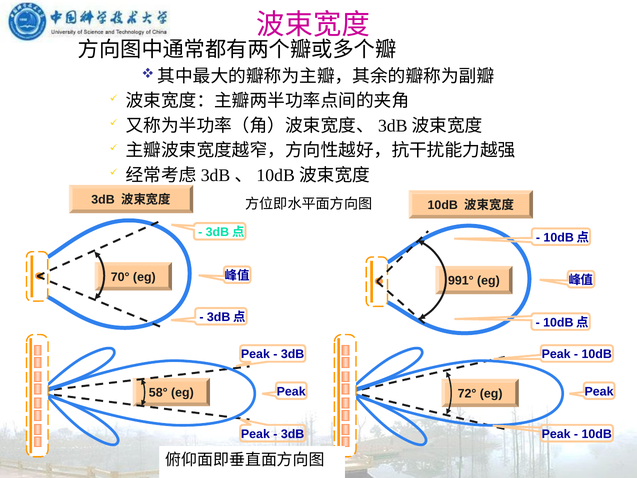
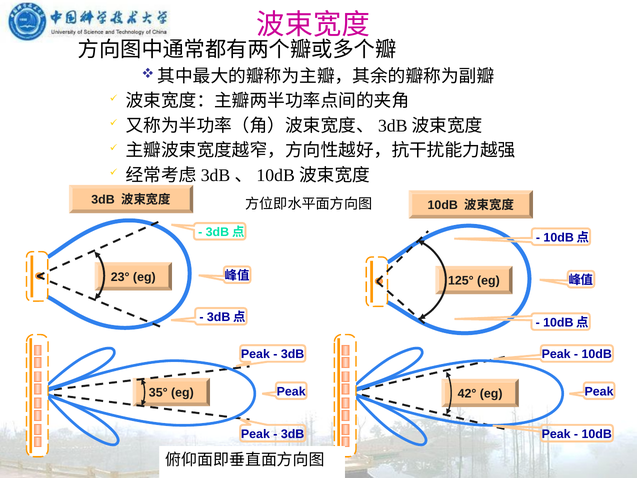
70°: 70° -> 23°
991°: 991° -> 125°
58°: 58° -> 35°
72°: 72° -> 42°
